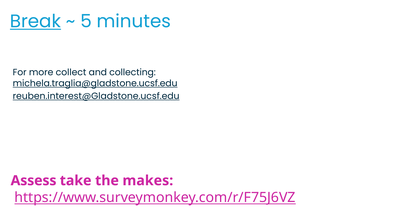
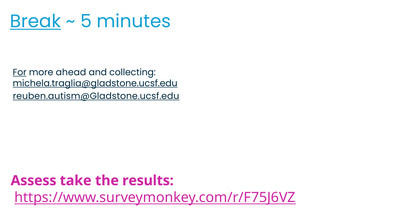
For underline: none -> present
collect: collect -> ahead
reuben.interest@Gladstone.ucsf.edu: reuben.interest@Gladstone.ucsf.edu -> reuben.autism@Gladstone.ucsf.edu
makes: makes -> results
